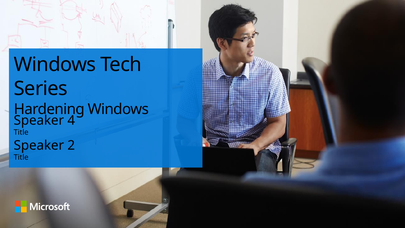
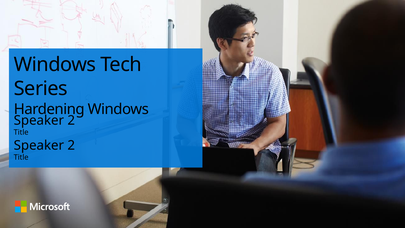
4 at (71, 120): 4 -> 2
